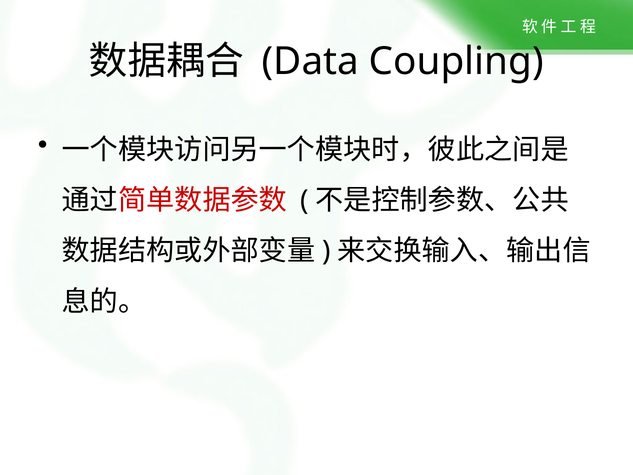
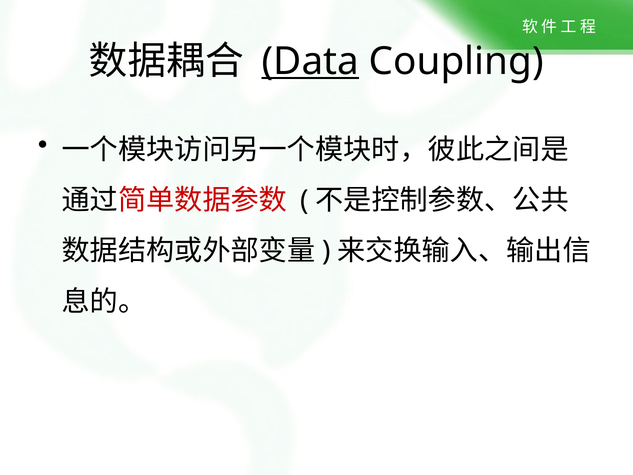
Data underline: none -> present
